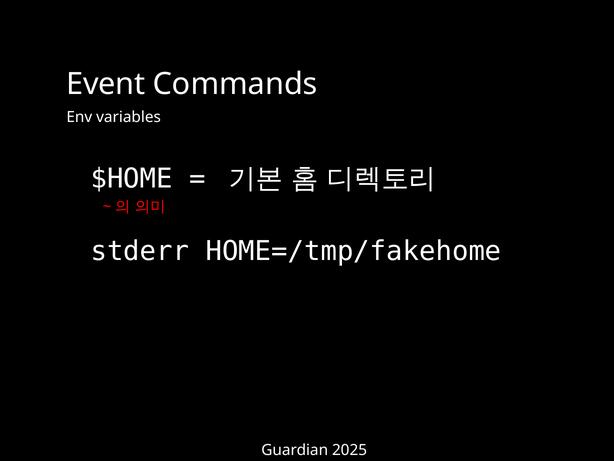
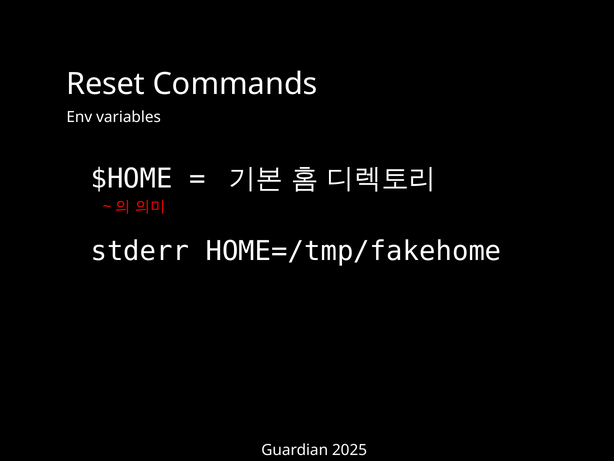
Event: Event -> Reset
